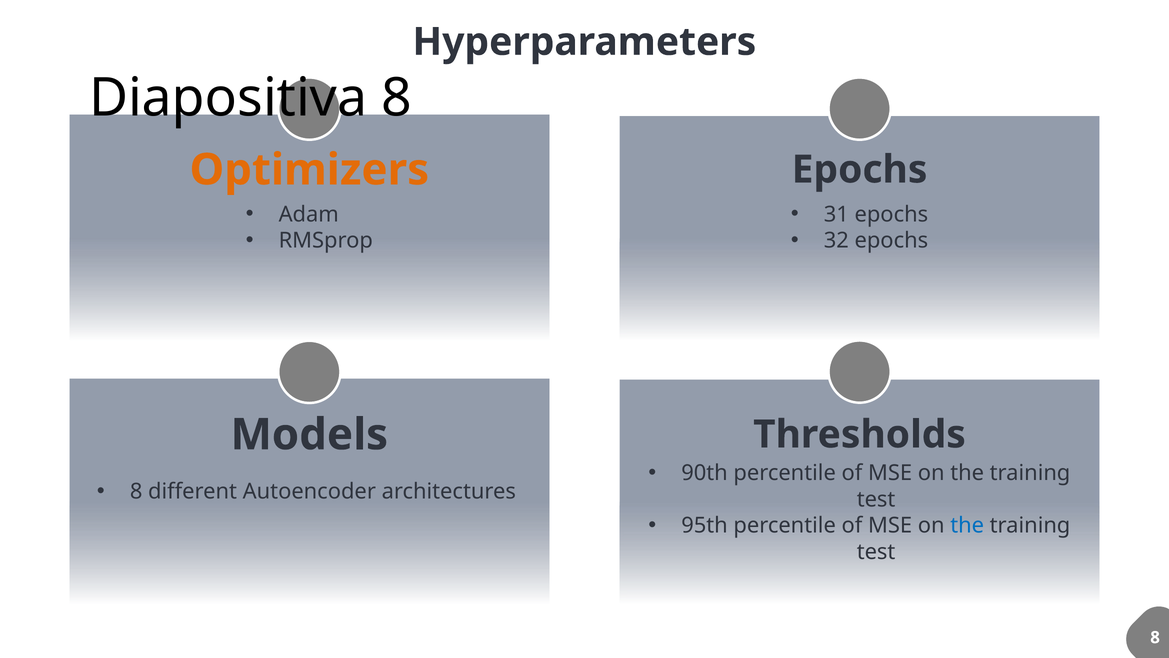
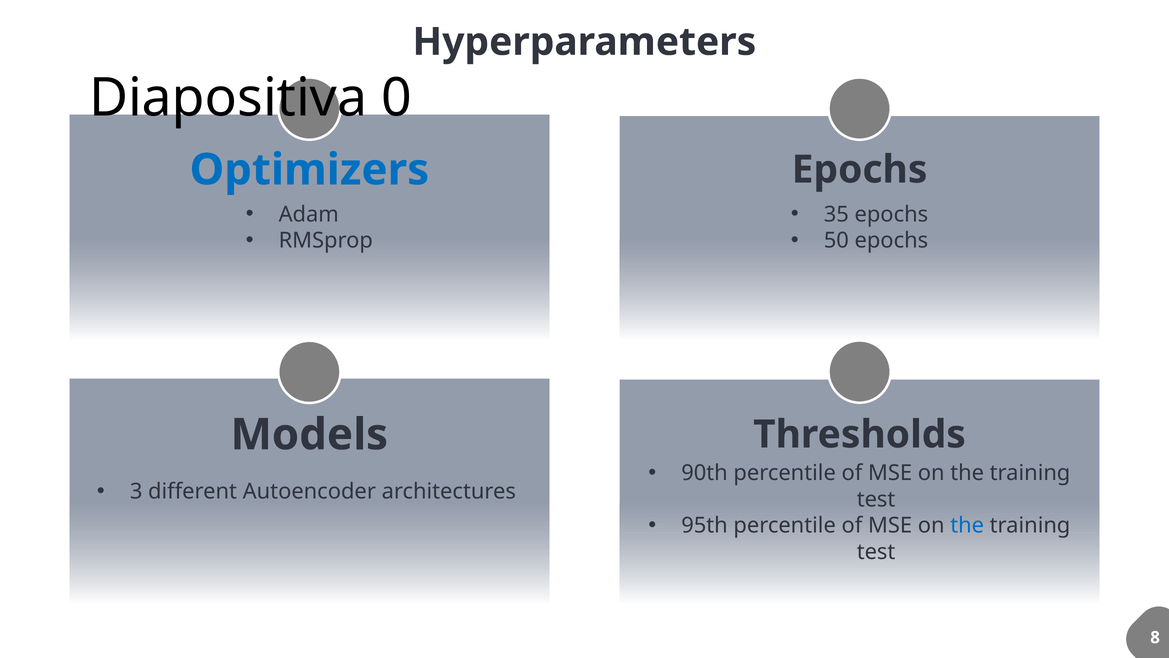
Diapositiva 8: 8 -> 0
Optimizers colour: orange -> blue
31: 31 -> 35
32: 32 -> 50
8 at (136, 491): 8 -> 3
